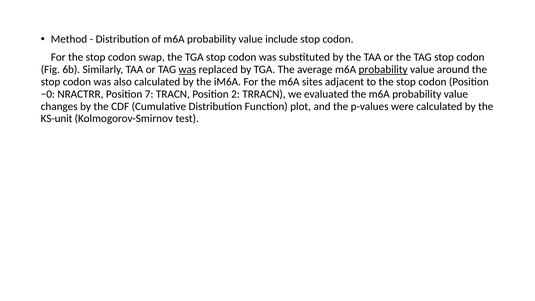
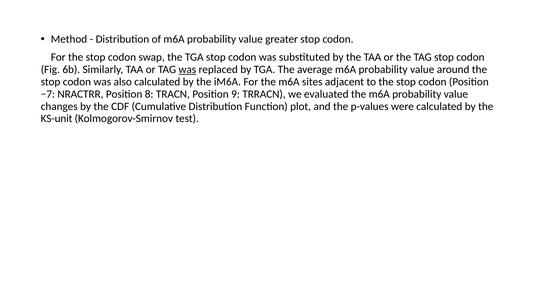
include: include -> greater
probability at (383, 69) underline: present -> none
−0: −0 -> −7
7: 7 -> 8
2: 2 -> 9
